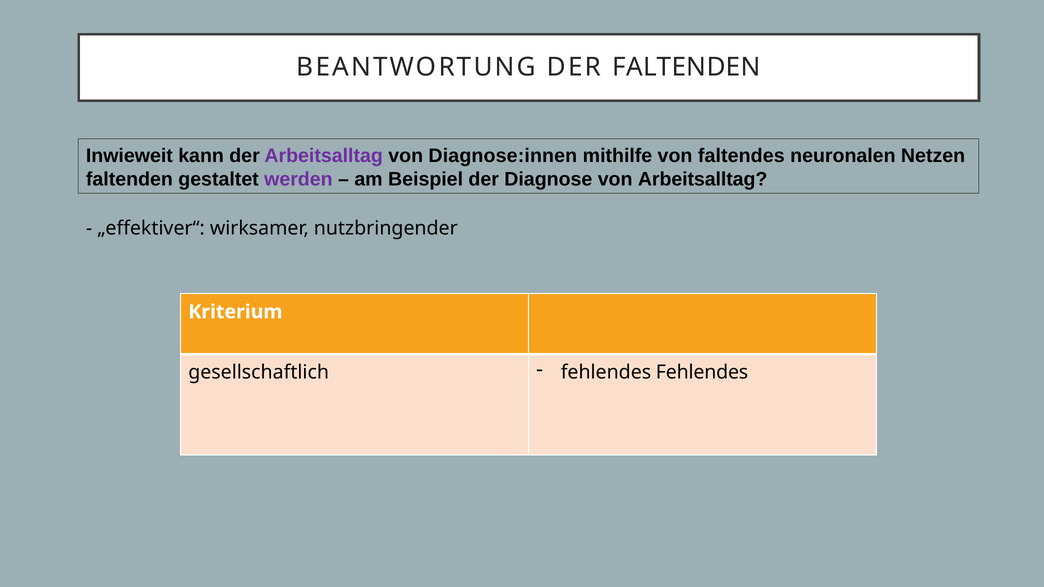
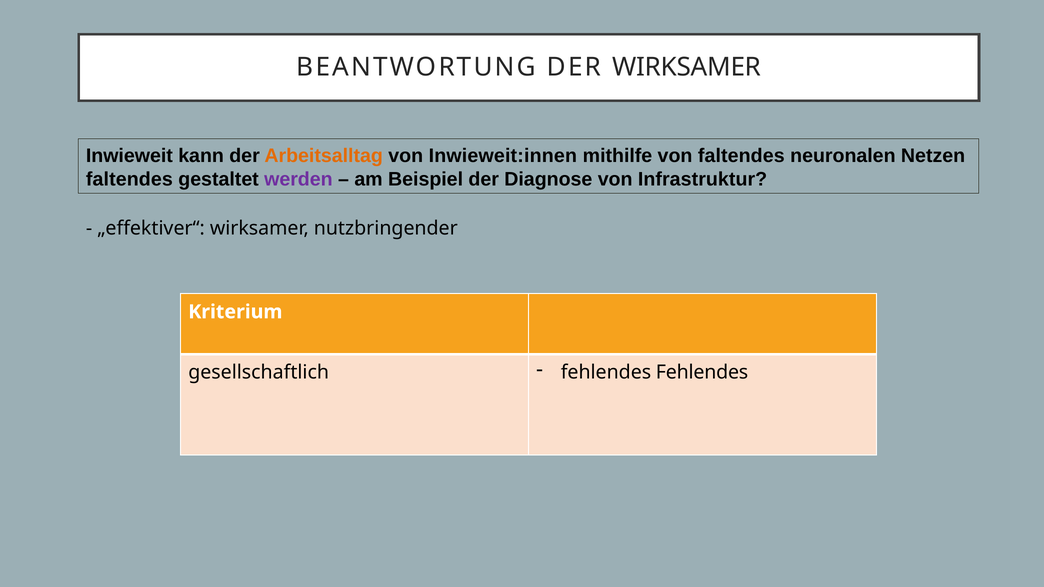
DER FALTENDEN: FALTENDEN -> WIRKSAMER
Arbeitsalltag at (324, 156) colour: purple -> orange
Diagnose:innen: Diagnose:innen -> Inwieweit:innen
faltenden at (129, 179): faltenden -> faltendes
von Arbeitsalltag: Arbeitsalltag -> Infrastruktur
